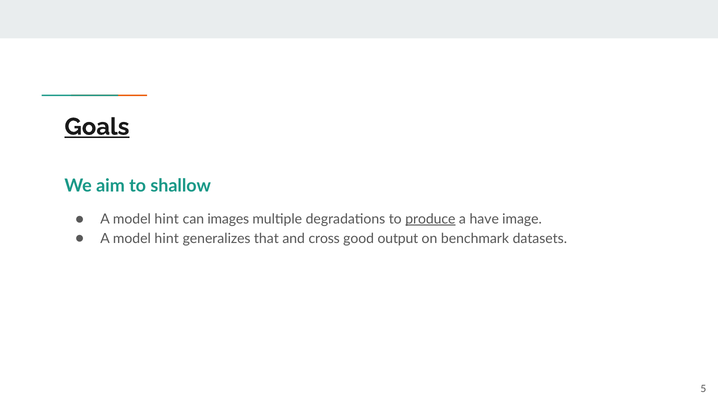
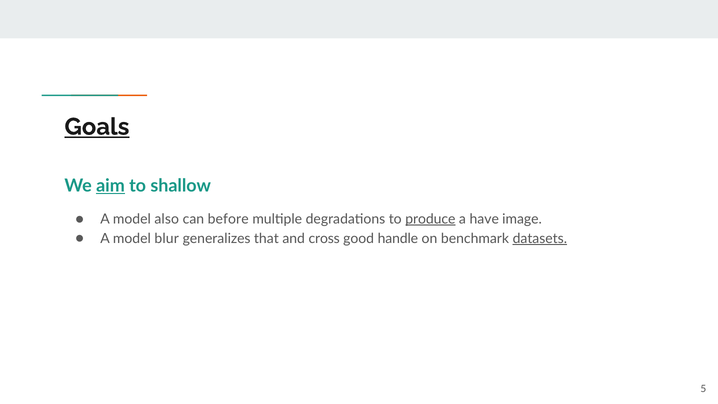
aim underline: none -> present
hint at (167, 219): hint -> also
images: images -> before
hint at (167, 238): hint -> blur
output: output -> handle
datasets underline: none -> present
